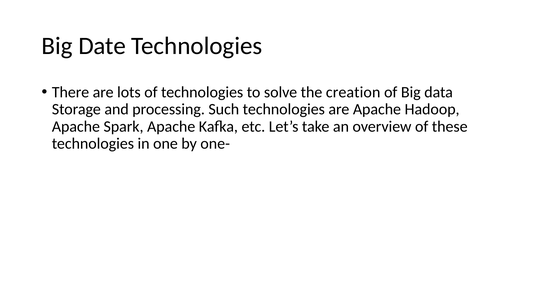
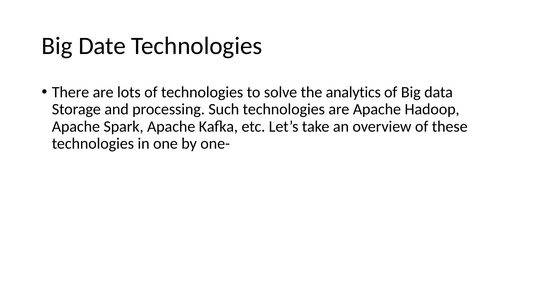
creation: creation -> analytics
